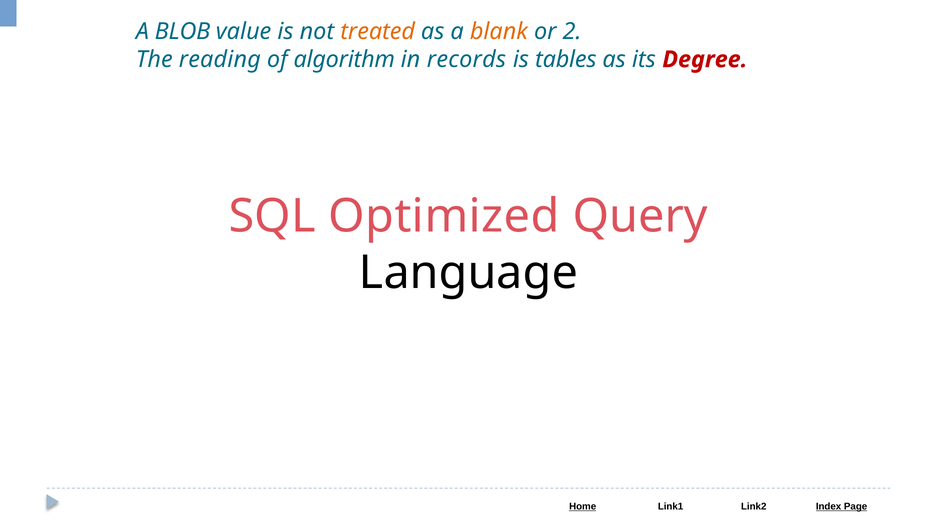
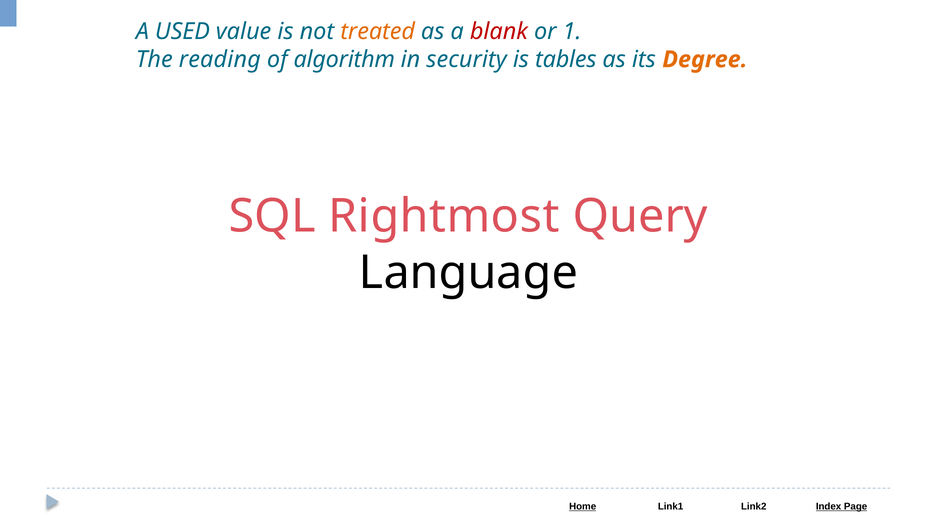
BLOB: BLOB -> USED
blank colour: orange -> red
2: 2 -> 1
records: records -> security
Degree colour: red -> orange
Optimized: Optimized -> Rightmost
